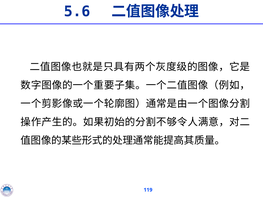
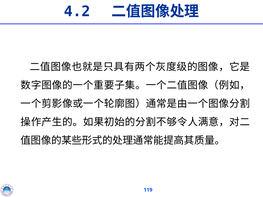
5.6: 5.6 -> 4.2
